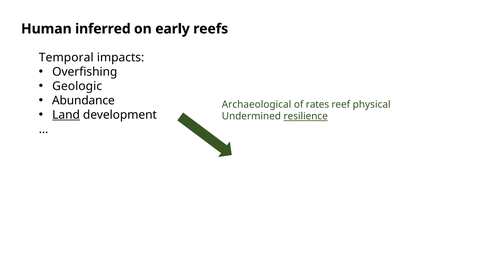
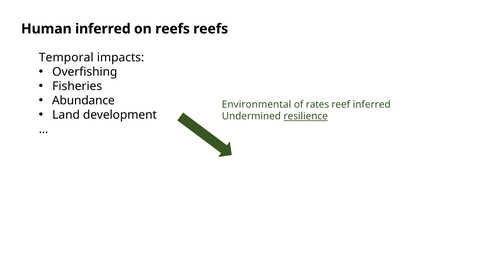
on early: early -> reefs
Geologic: Geologic -> Fisheries
Archaeological: Archaeological -> Environmental
reef physical: physical -> inferred
Land underline: present -> none
